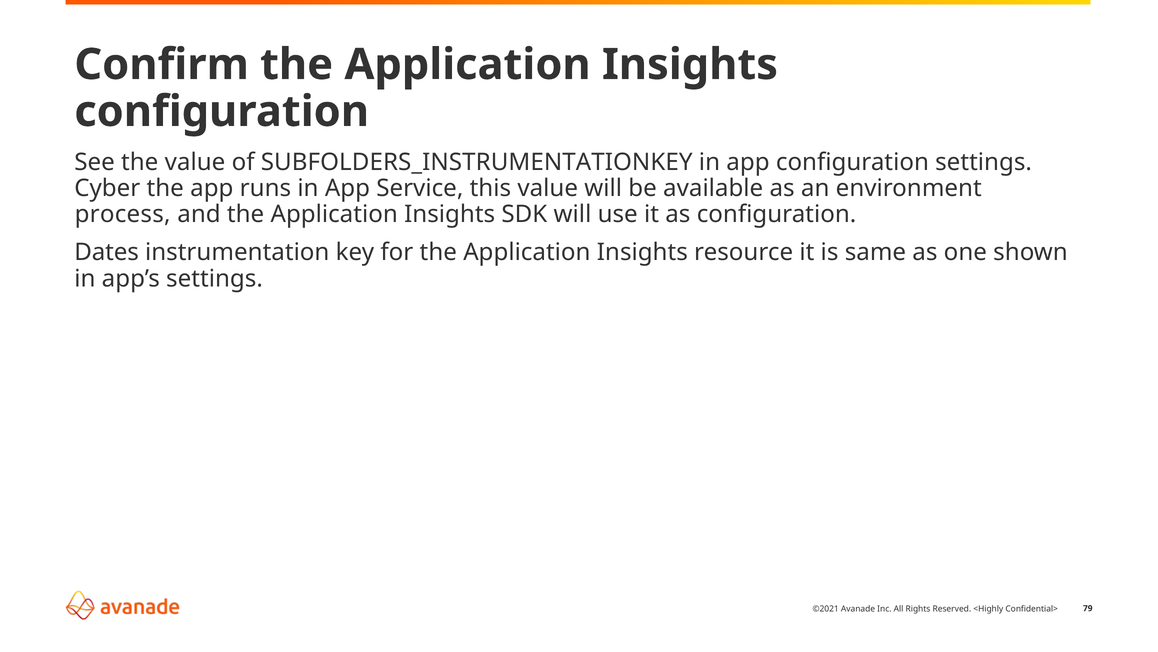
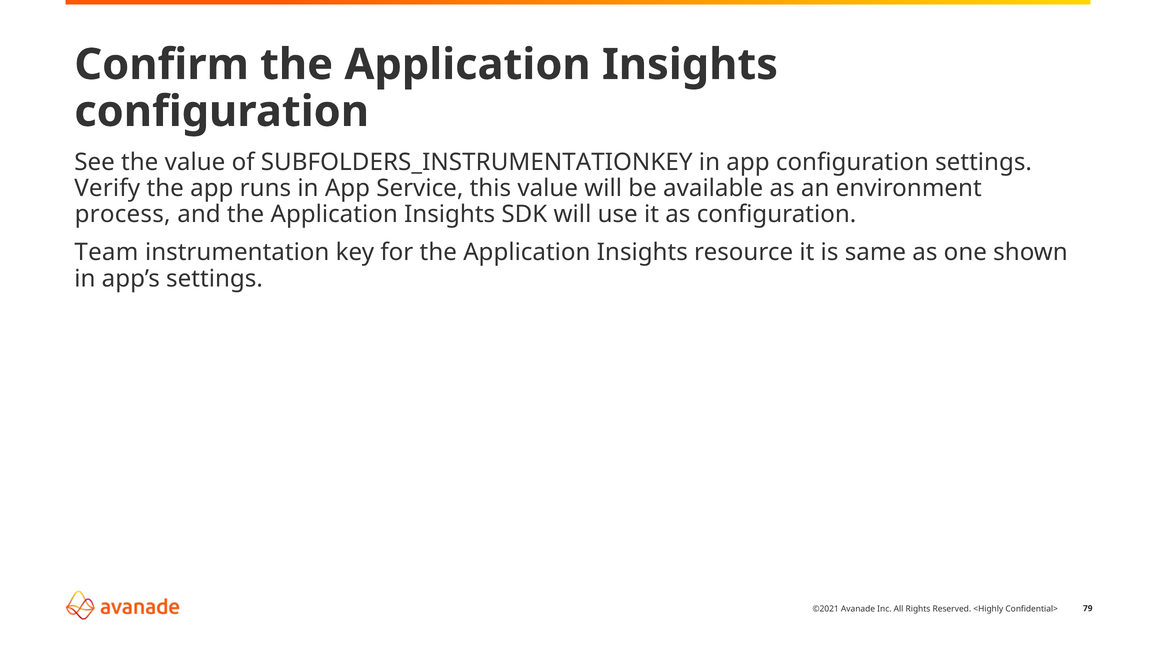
Cyber: Cyber -> Verify
Dates: Dates -> Team
